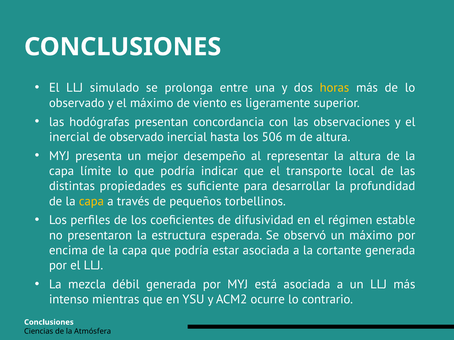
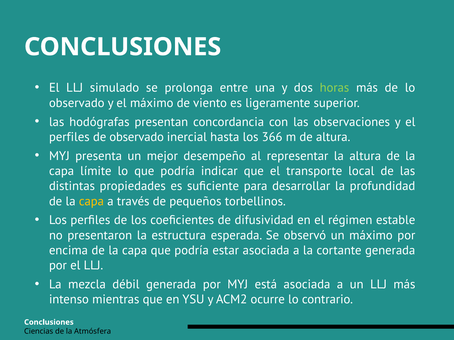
horas colour: yellow -> light green
inercial at (69, 137): inercial -> perfiles
506: 506 -> 366
